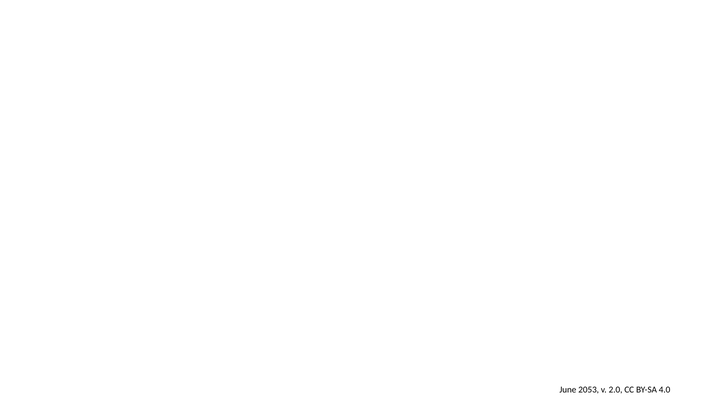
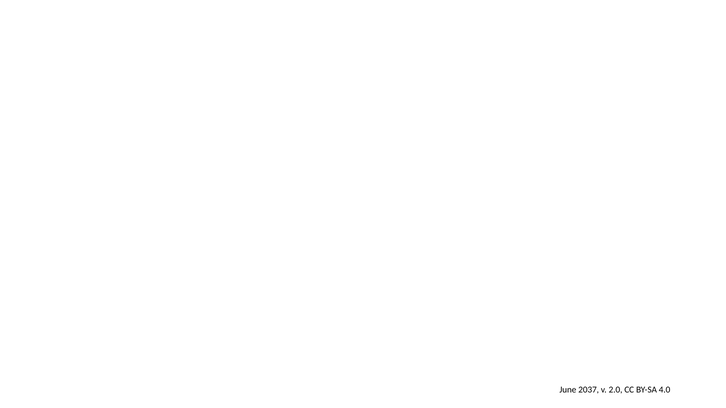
2053: 2053 -> 2037
